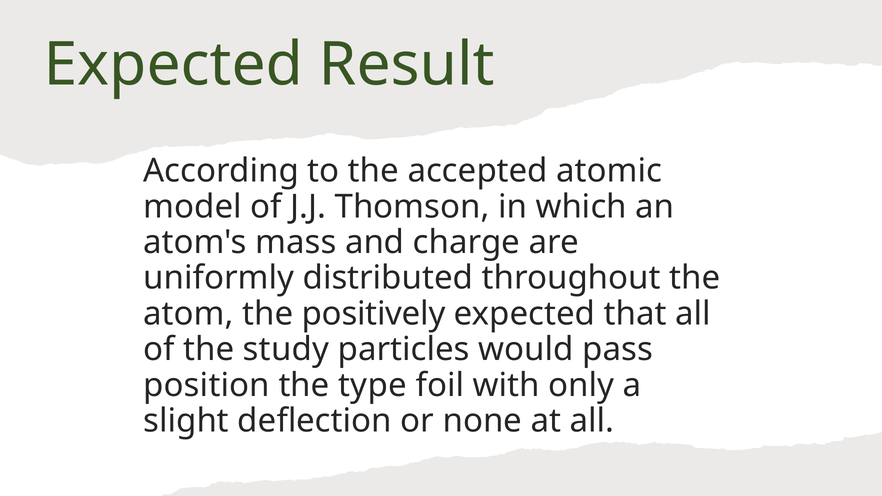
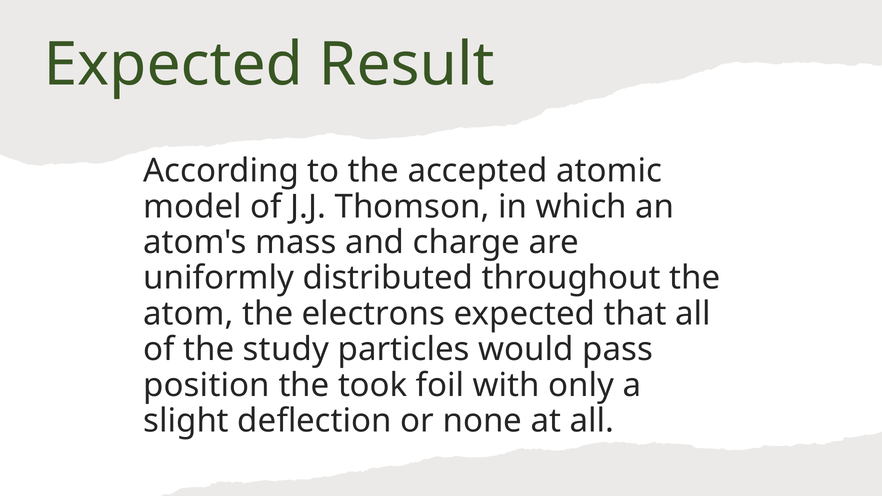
positively: positively -> electrons
type: type -> took
